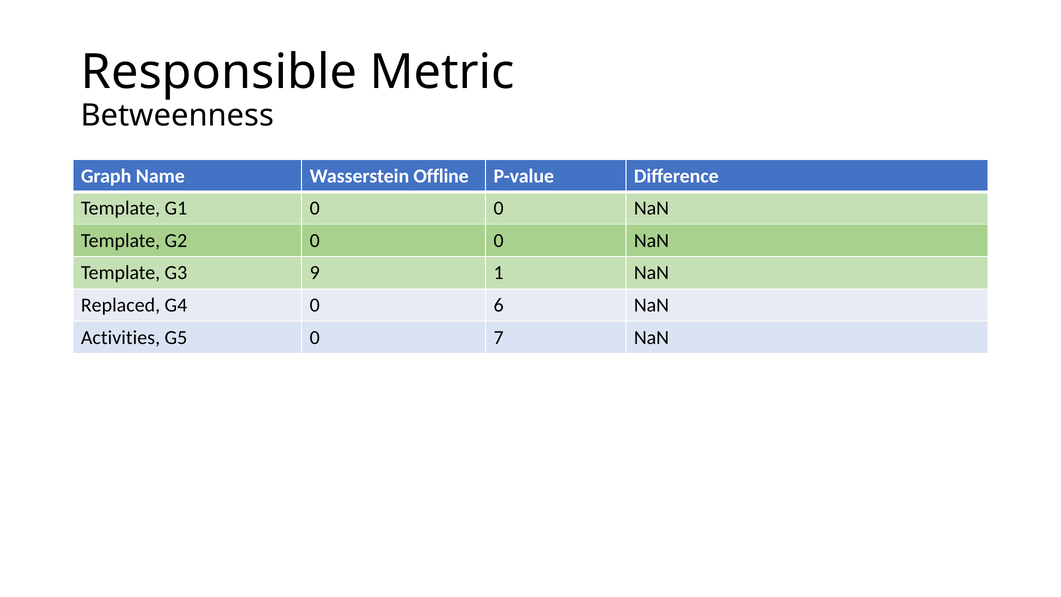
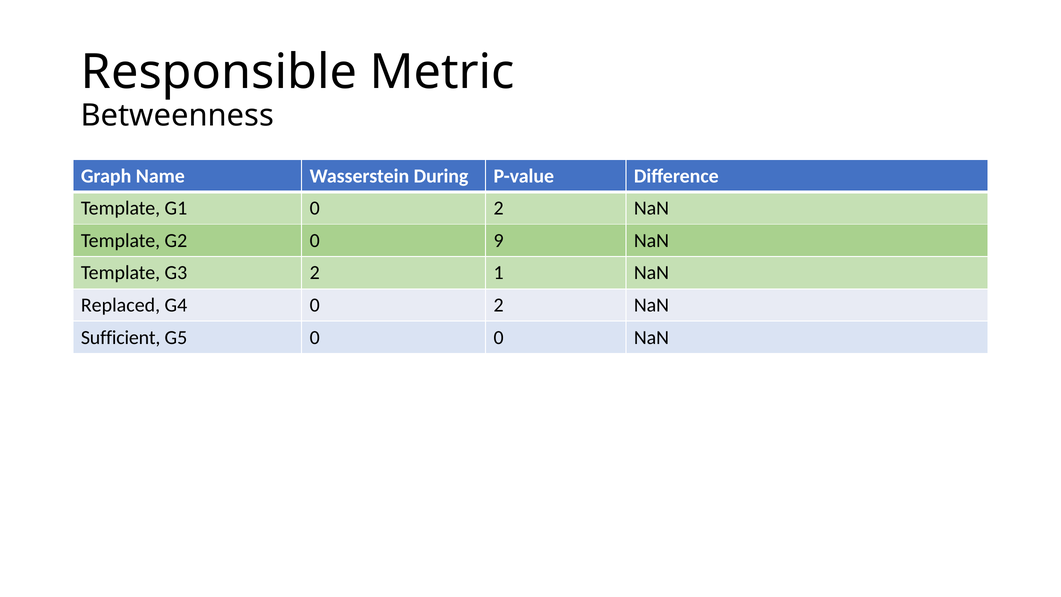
Offline: Offline -> During
G1 0 0: 0 -> 2
G2 0 0: 0 -> 9
G3 9: 9 -> 2
G4 0 6: 6 -> 2
Activities: Activities -> Sufficient
0 7: 7 -> 0
